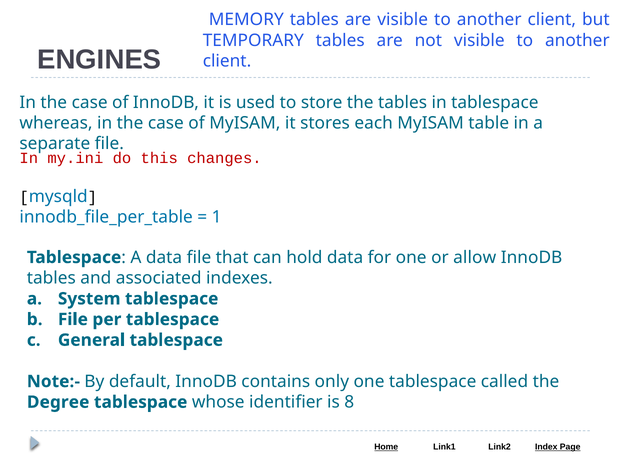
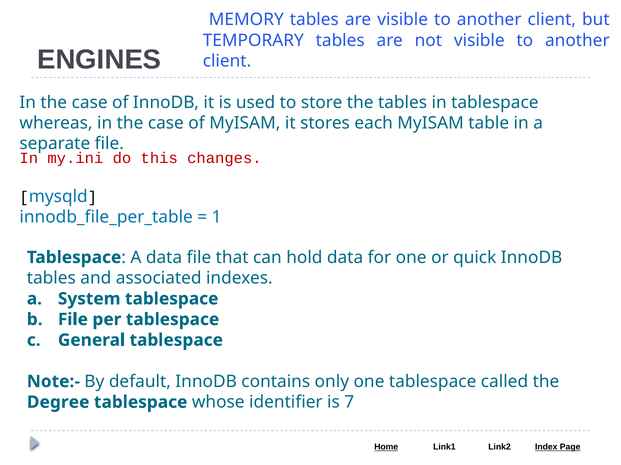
allow: allow -> quick
8: 8 -> 7
